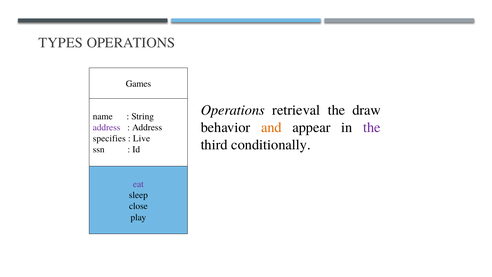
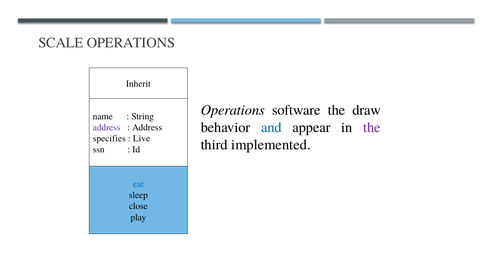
TYPES: TYPES -> SCALE
Games: Games -> Inherit
retrieval: retrieval -> software
and colour: orange -> blue
conditionally: conditionally -> implemented
eat colour: purple -> blue
